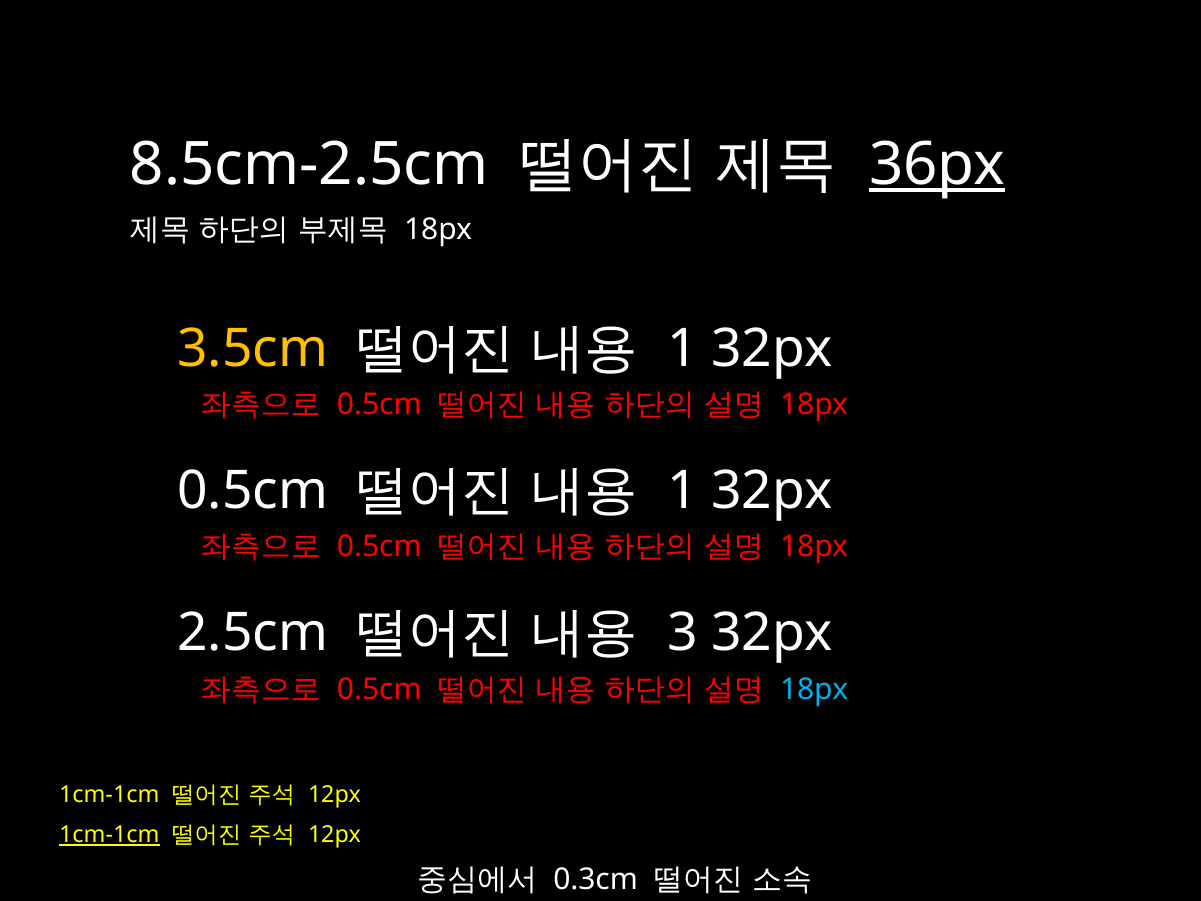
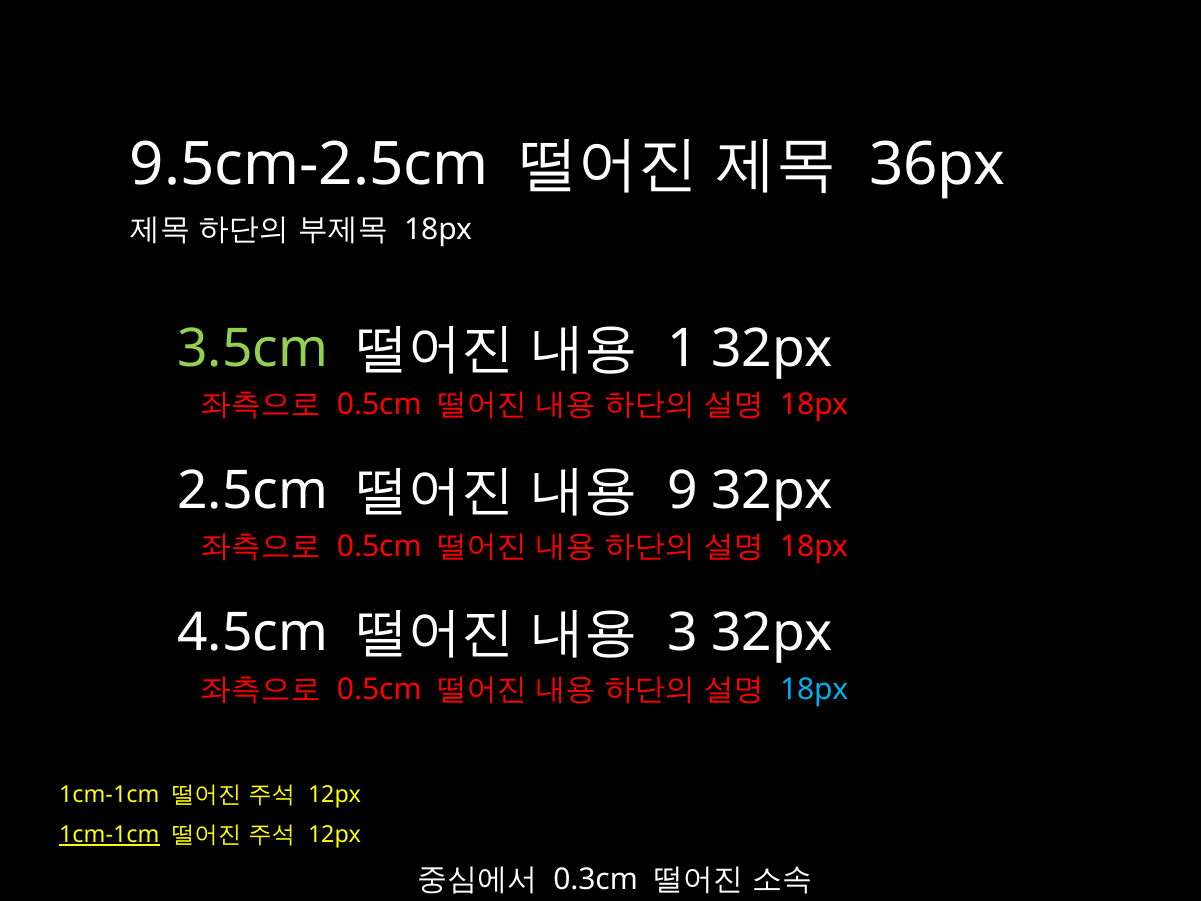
8.5cm-2.5cm: 8.5cm-2.5cm -> 9.5cm-2.5cm
36px underline: present -> none
3.5cm colour: yellow -> light green
0.5cm at (253, 491): 0.5cm -> 2.5cm
1 at (682, 491): 1 -> 9
2.5cm: 2.5cm -> 4.5cm
